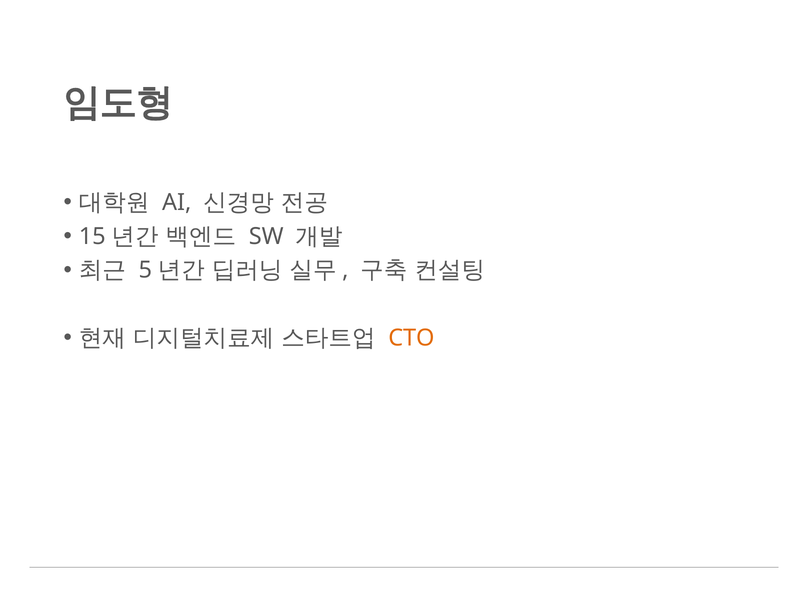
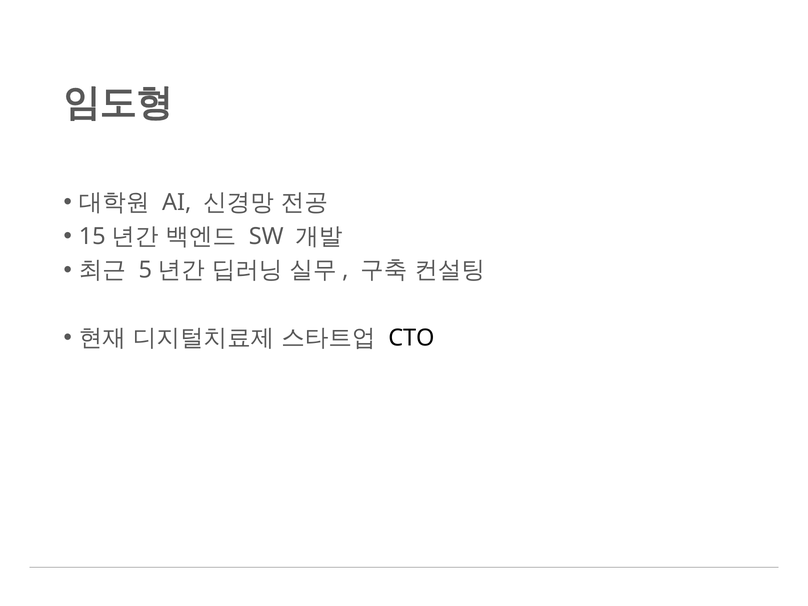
CTO colour: orange -> black
